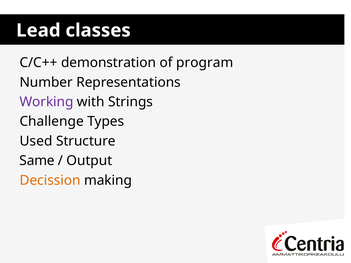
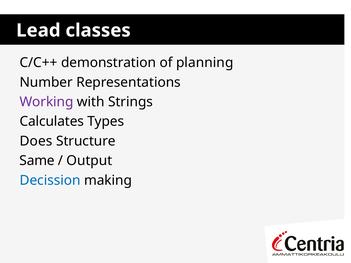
program: program -> planning
Challenge: Challenge -> Calculates
Used: Used -> Does
Decission colour: orange -> blue
